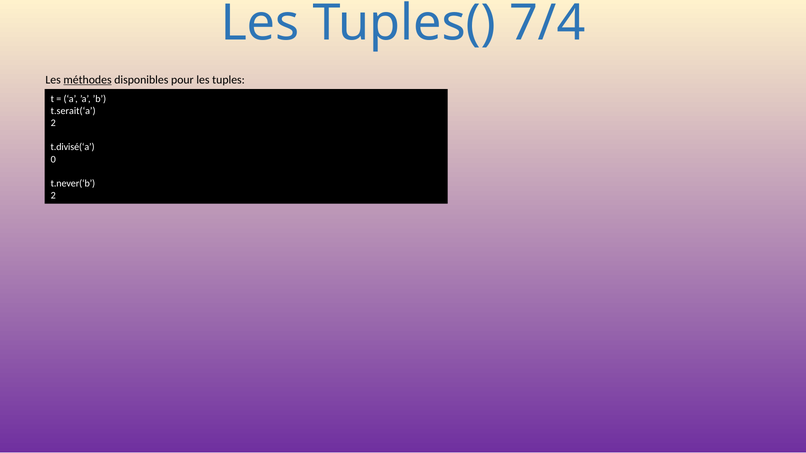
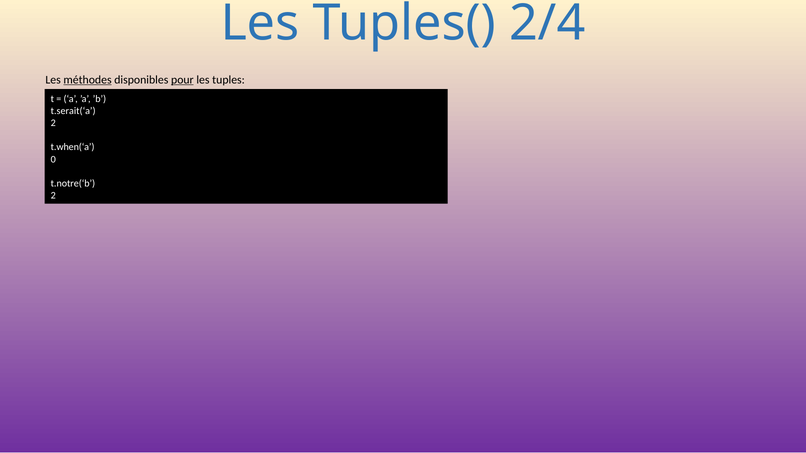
7/4: 7/4 -> 2/4
pour underline: none -> present
t.divisé(‘a: t.divisé(‘a -> t.when(‘a
t.never(‘b: t.never(‘b -> t.notre(‘b
